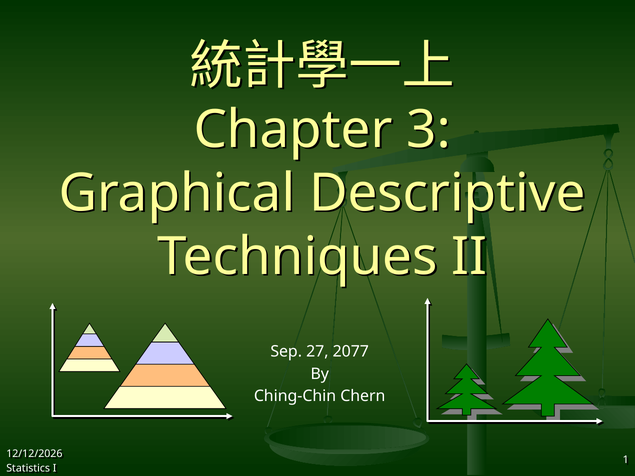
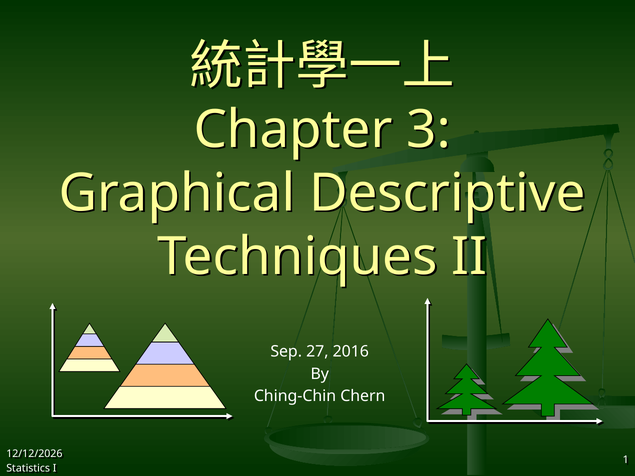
2077: 2077 -> 2016
